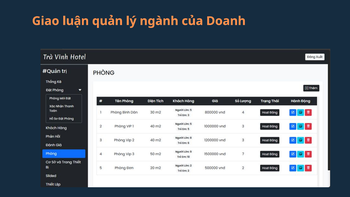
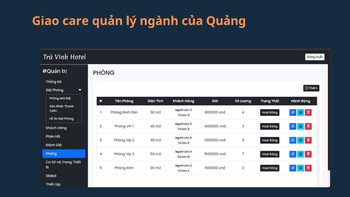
luận: luận -> care
Doanh: Doanh -> Quảng
